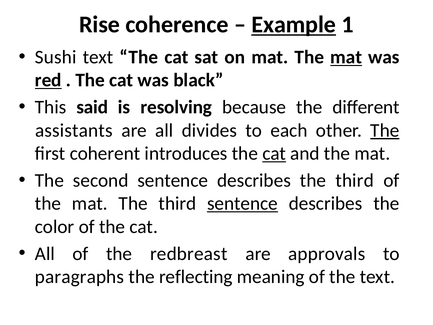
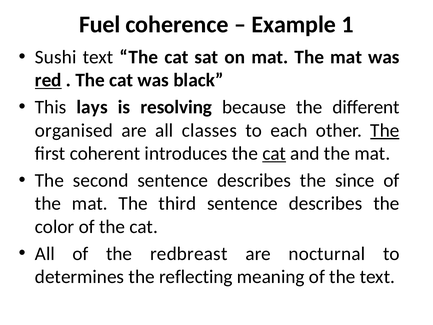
Rise: Rise -> Fuel
Example underline: present -> none
mat at (346, 57) underline: present -> none
said: said -> lays
assistants: assistants -> organised
divides: divides -> classes
describes the third: third -> since
sentence at (243, 203) underline: present -> none
approvals: approvals -> nocturnal
paragraphs: paragraphs -> determines
